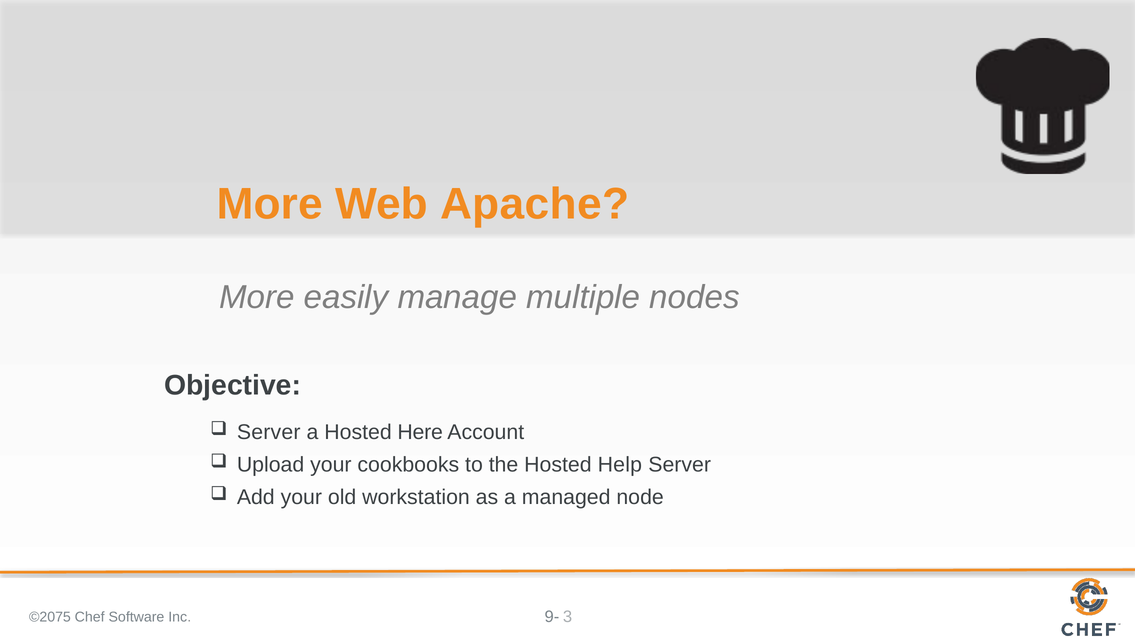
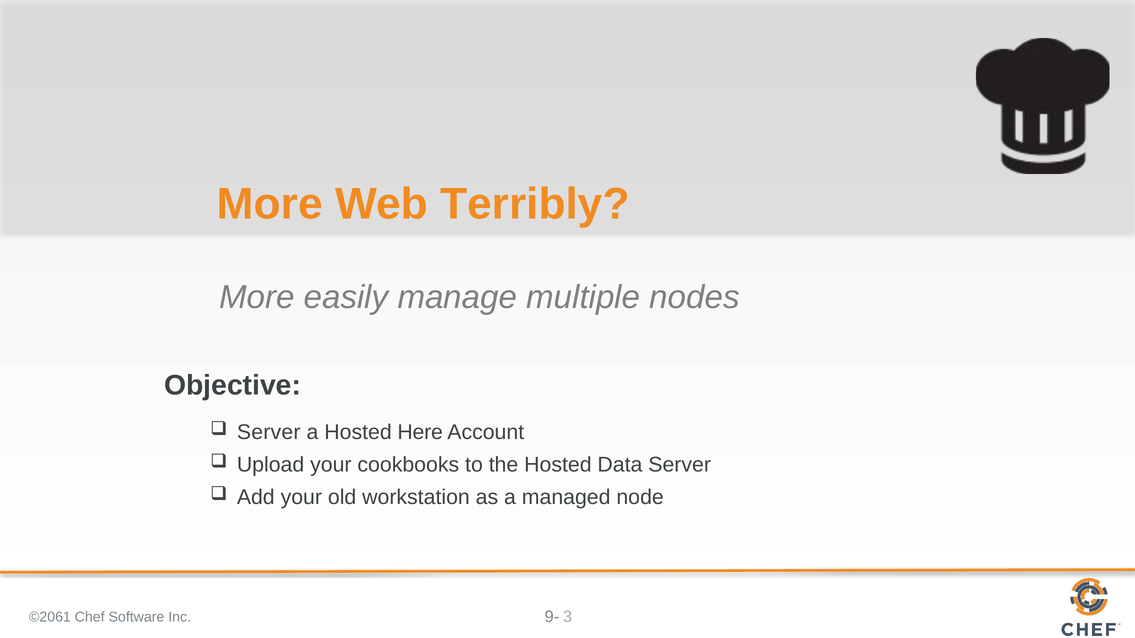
Apache: Apache -> Terribly
Help: Help -> Data
©2075: ©2075 -> ©2061
